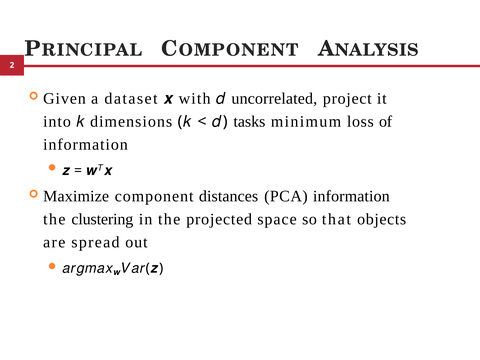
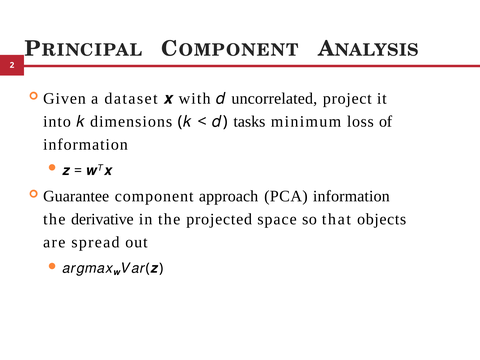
Maximize: Maximize -> Guarantee
distances: distances -> approach
clustering: clustering -> derivative
